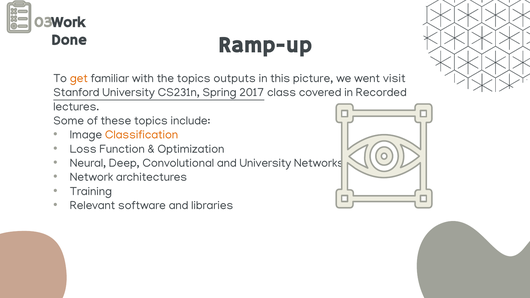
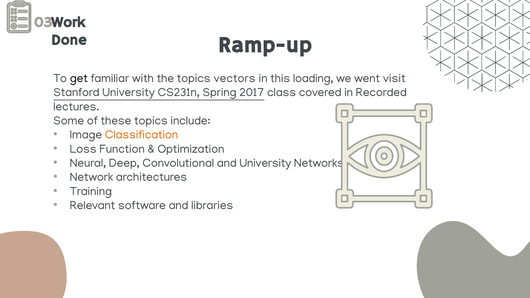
get colour: orange -> black
outputs: outputs -> vectors
picture: picture -> loading
